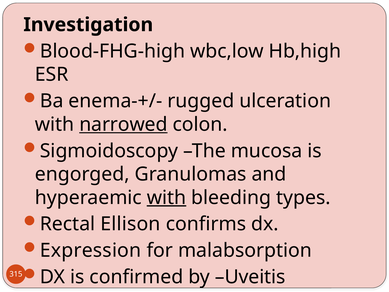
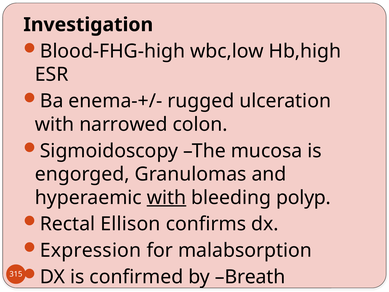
narrowed underline: present -> none
types: types -> polyp
Uveitis: Uveitis -> Breath
